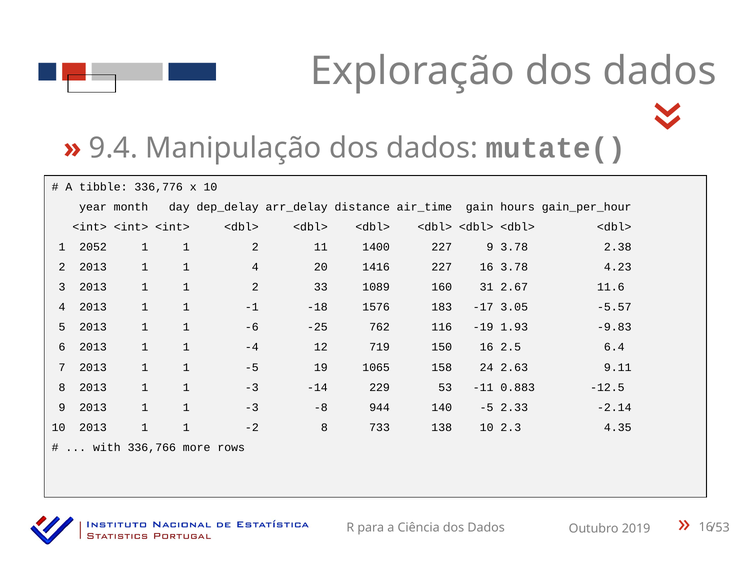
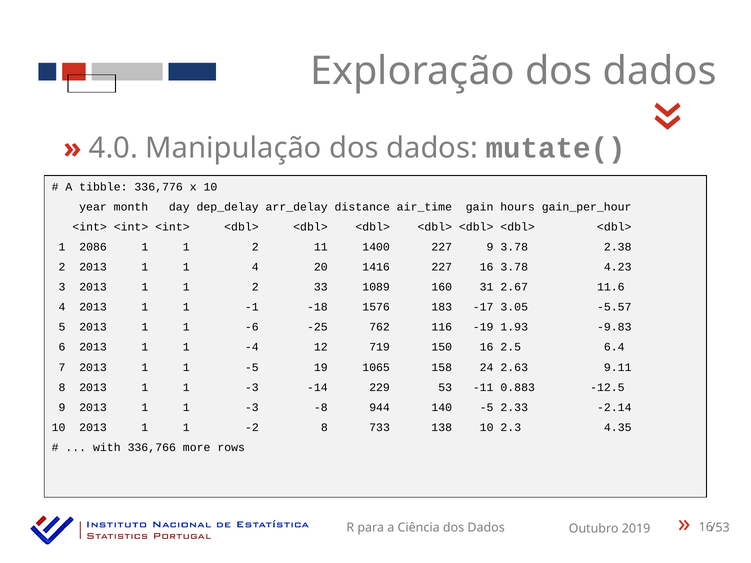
9.4: 9.4 -> 4.0
2052: 2052 -> 2086
